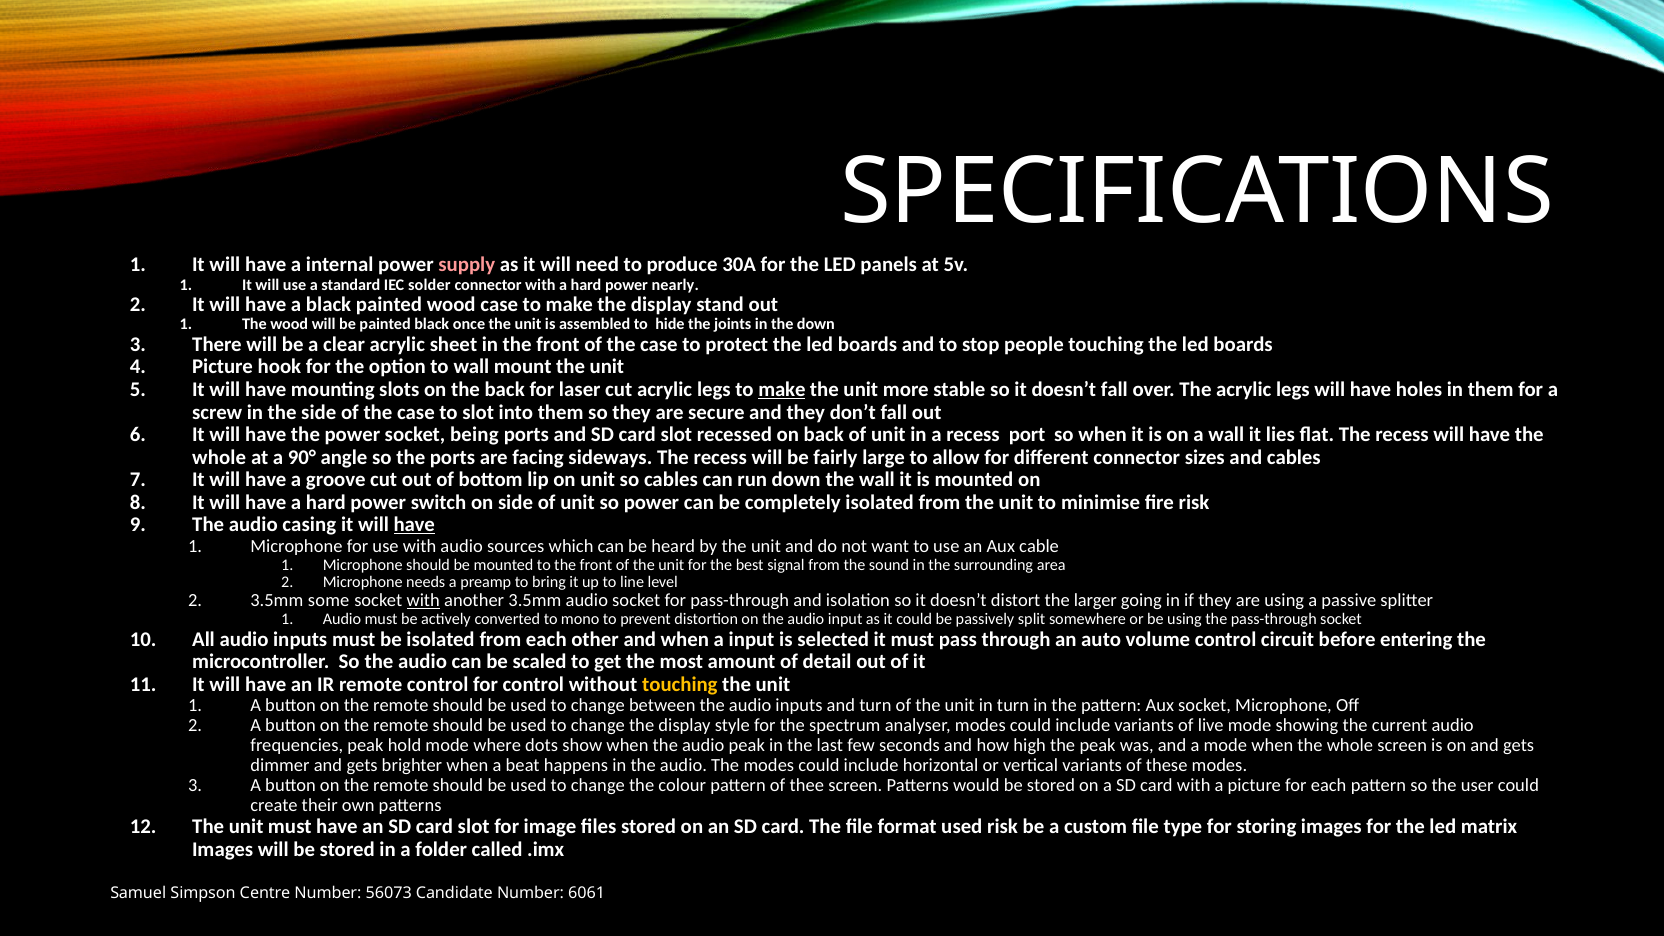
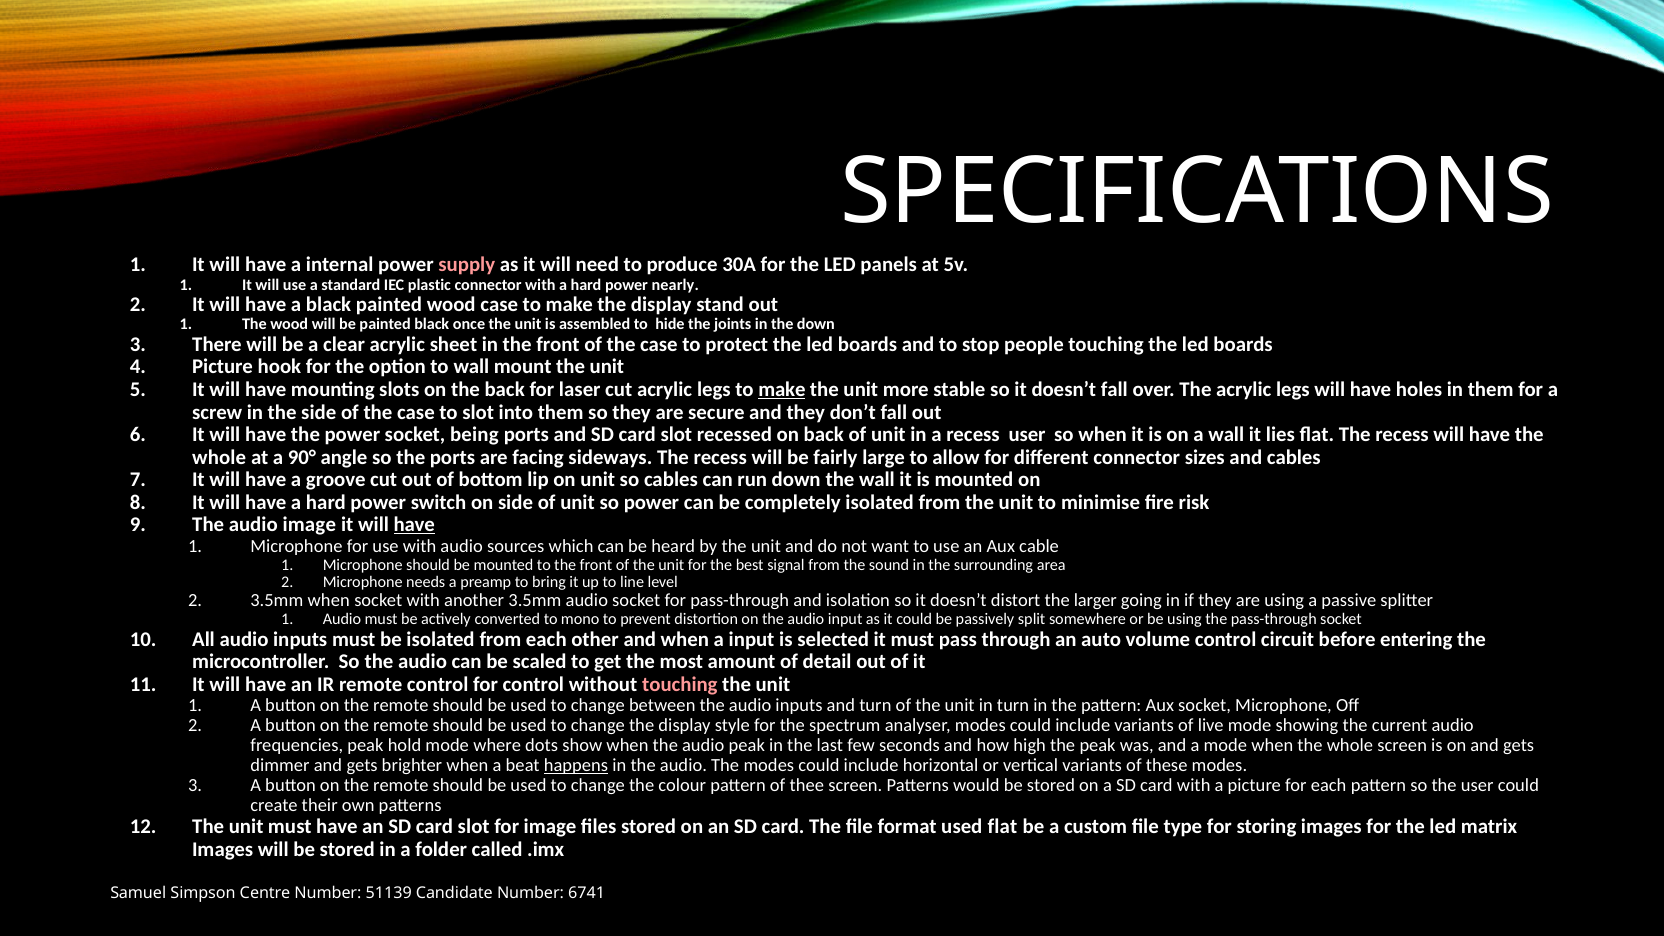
solder: solder -> plastic
recess port: port -> user
audio casing: casing -> image
3.5mm some: some -> when
with at (423, 601) underline: present -> none
touching at (680, 685) colour: yellow -> pink
happens underline: none -> present
used risk: risk -> flat
56073: 56073 -> 51139
6061: 6061 -> 6741
